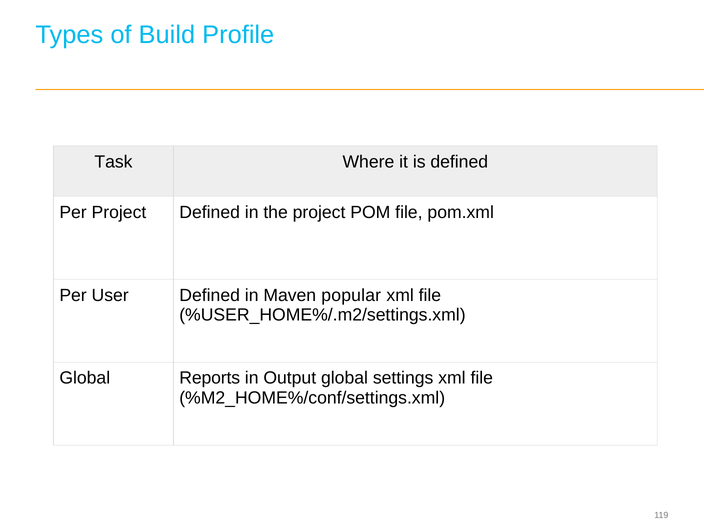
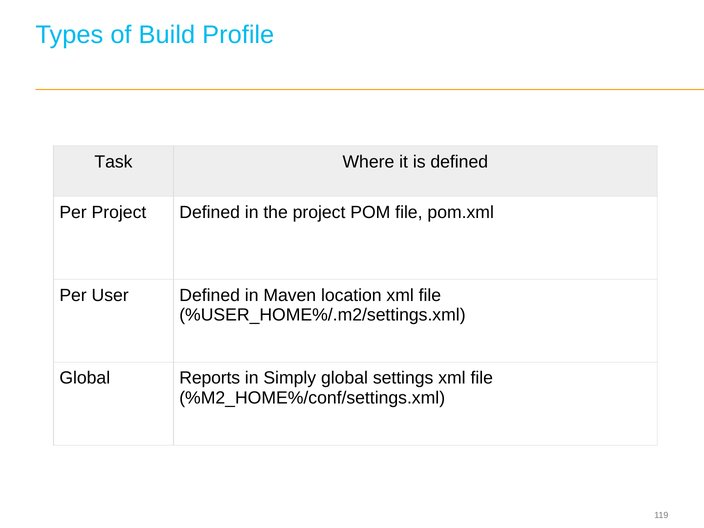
popular: popular -> location
Output: Output -> Simply
